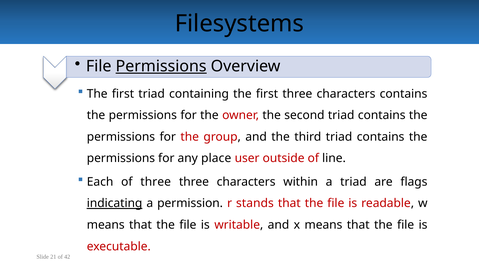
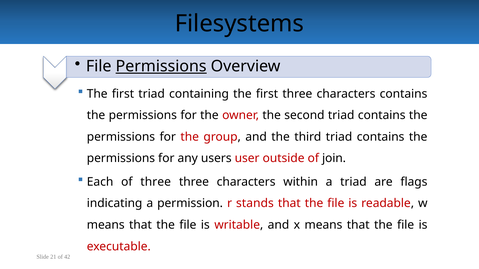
place: place -> users
line: line -> join
indicating underline: present -> none
